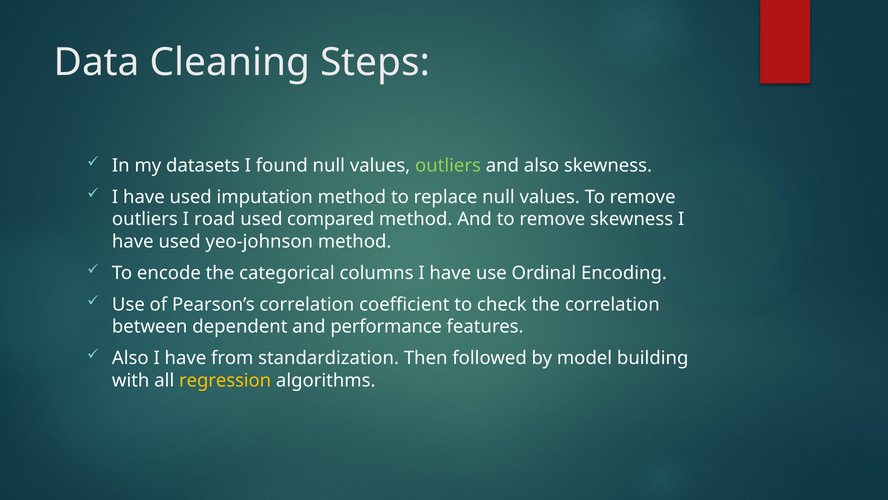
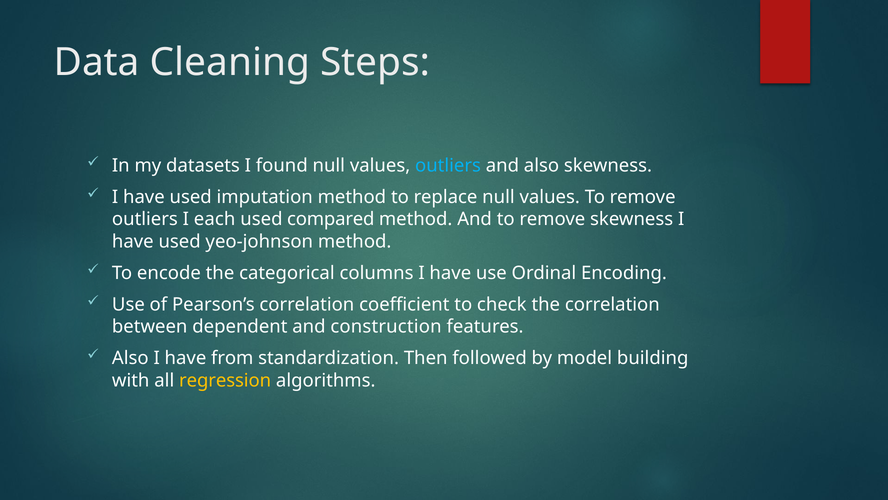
outliers at (448, 165) colour: light green -> light blue
road: road -> each
performance: performance -> construction
